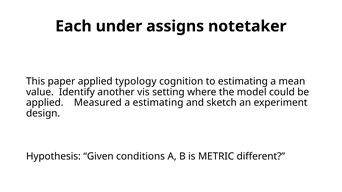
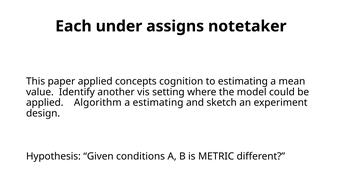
typology: typology -> concepts
Measured: Measured -> Algorithm
